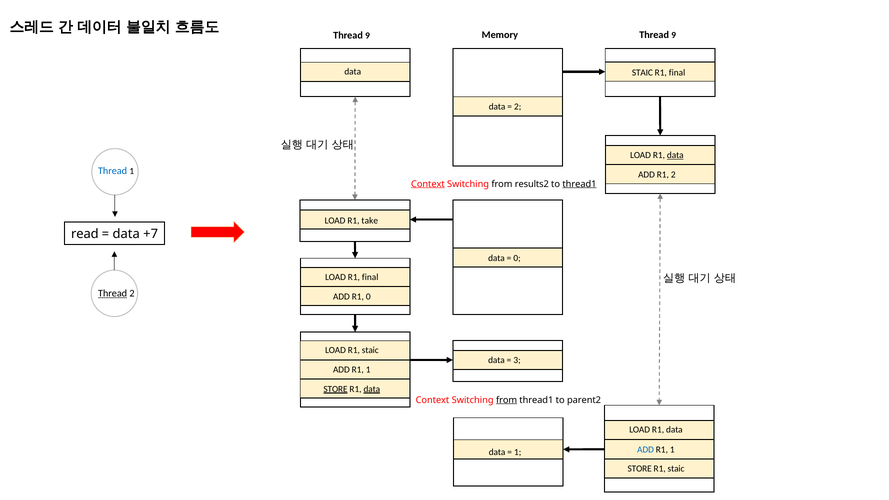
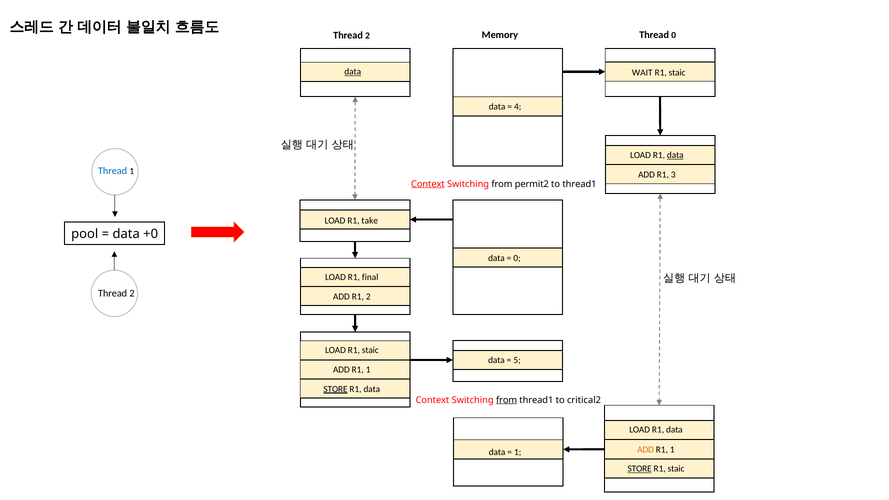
9 at (674, 35): 9 -> 0
9 at (368, 36): 9 -> 2
data at (353, 72) underline: none -> present
STAIC at (642, 73): STAIC -> WAIT
final at (677, 73): final -> staic
2 at (518, 107): 2 -> 4
R1 2: 2 -> 3
results2: results2 -> permit2
thread1 at (579, 184) underline: present -> none
read: read -> pool
+7: +7 -> +0
Thread at (113, 294) underline: present -> none
R1 0: 0 -> 2
3: 3 -> 5
data at (372, 389) underline: present -> none
parent2: parent2 -> critical2
ADD at (646, 450) colour: blue -> orange
STORE at (640, 469) underline: none -> present
